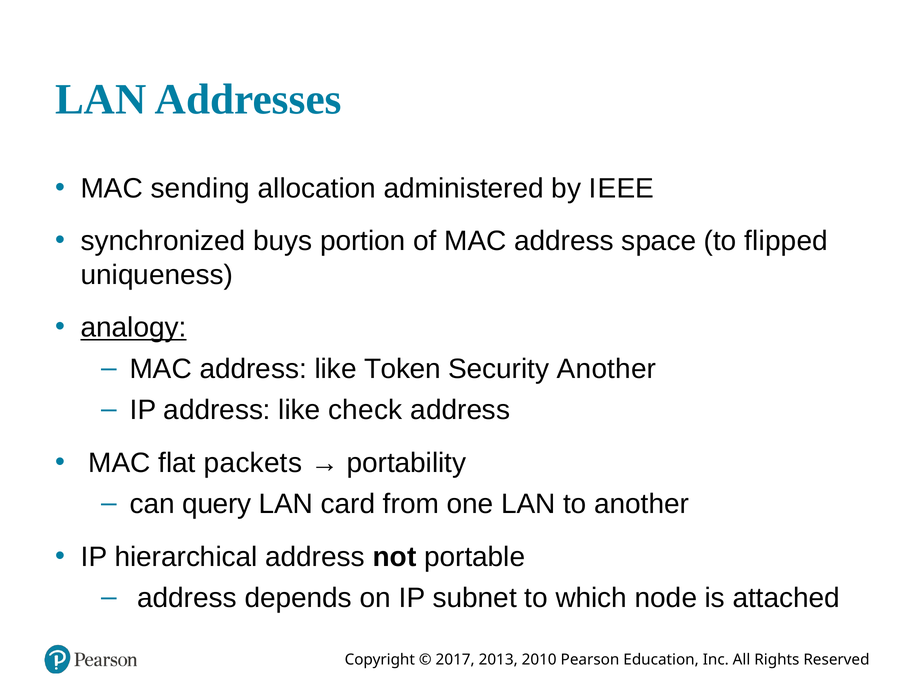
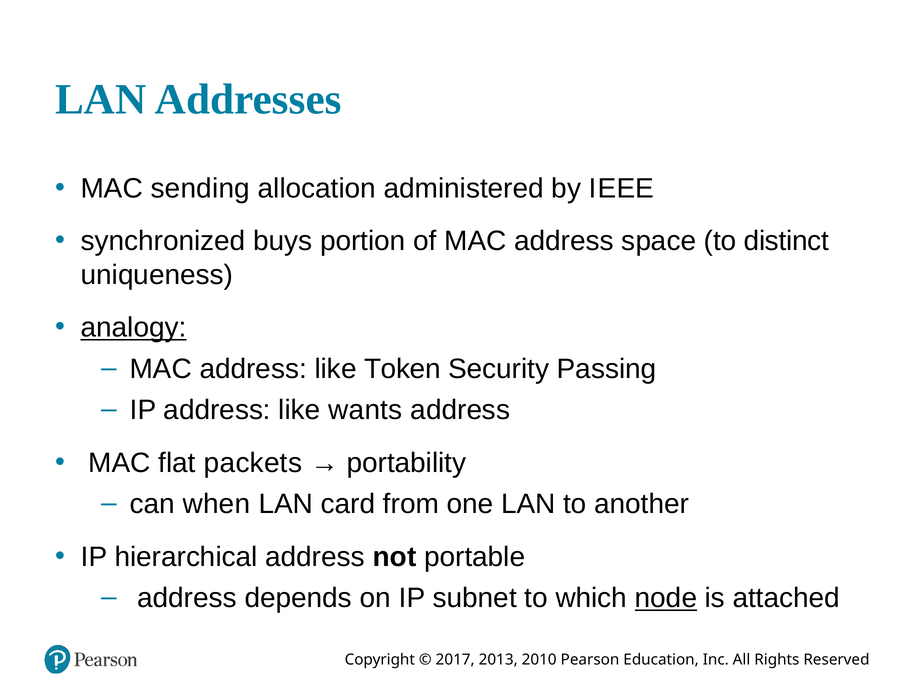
flipped: flipped -> distinct
Security Another: Another -> Passing
check: check -> wants
query: query -> when
node underline: none -> present
